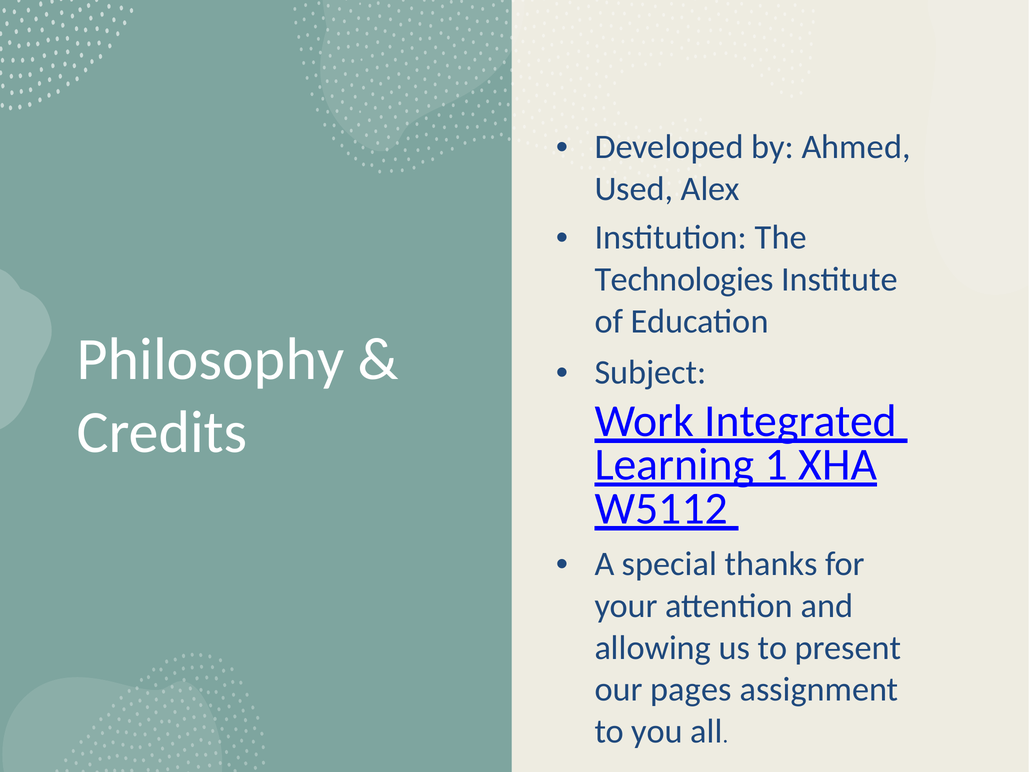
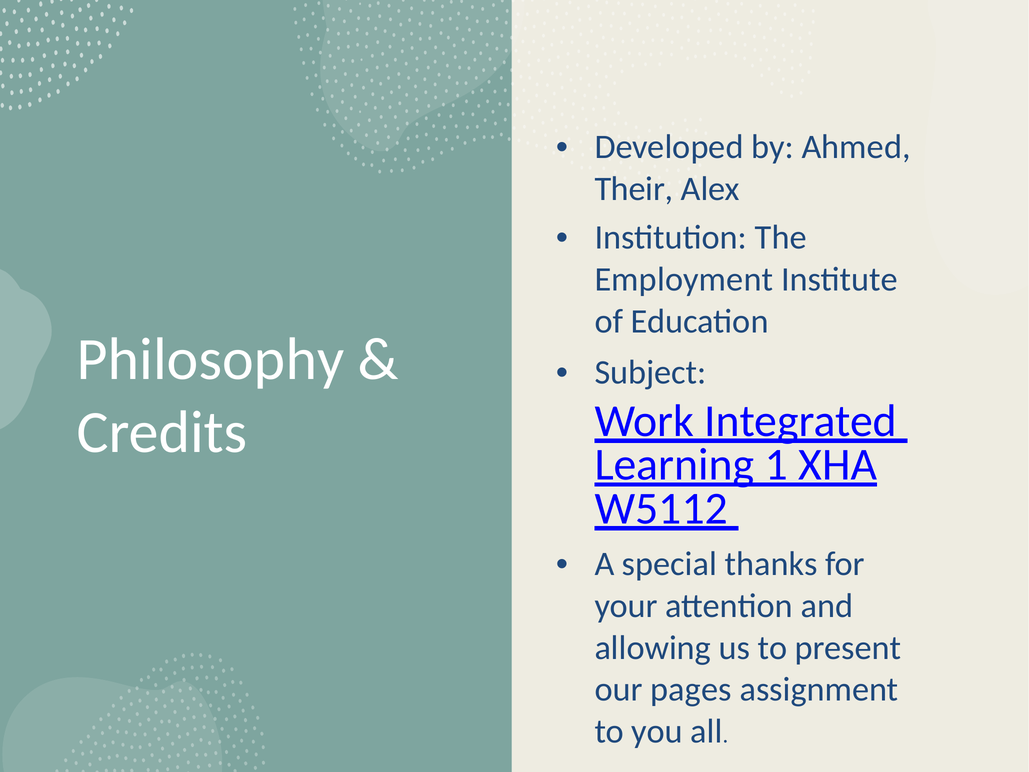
Used: Used -> Their
Technologies: Technologies -> Employment
